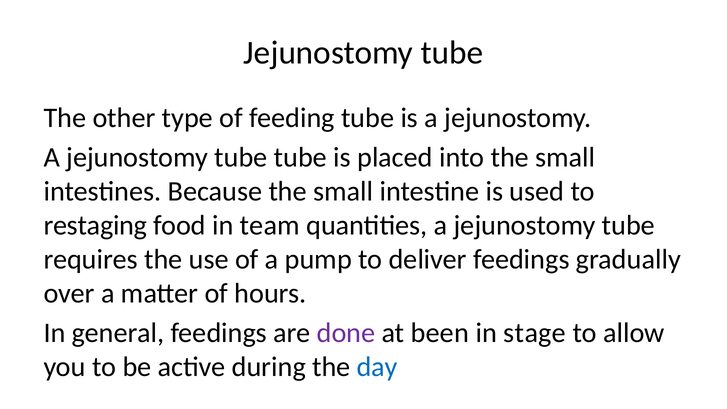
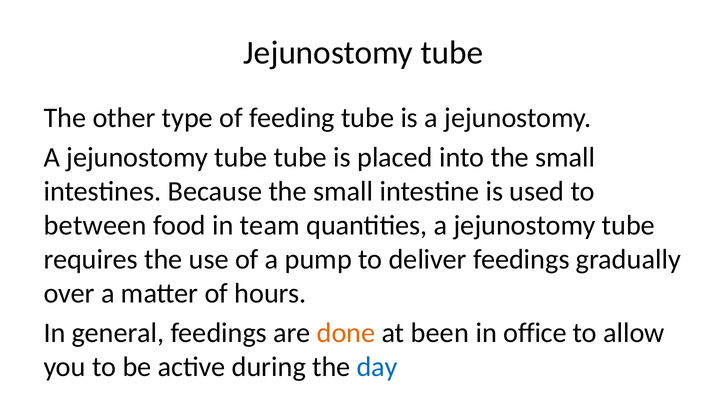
restaging: restaging -> between
done colour: purple -> orange
stage: stage -> office
